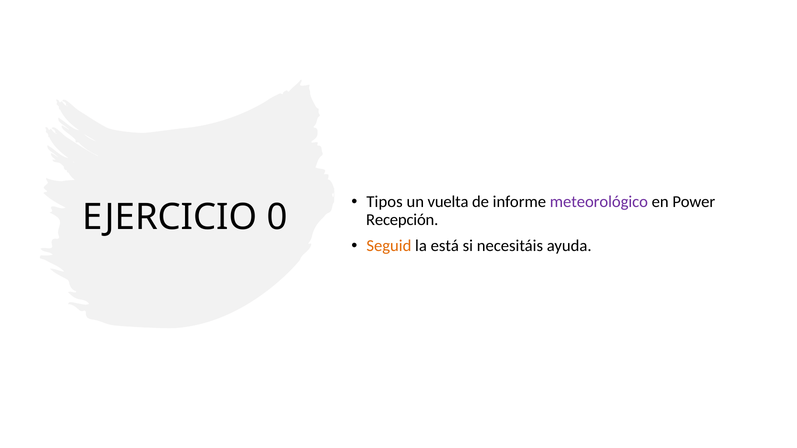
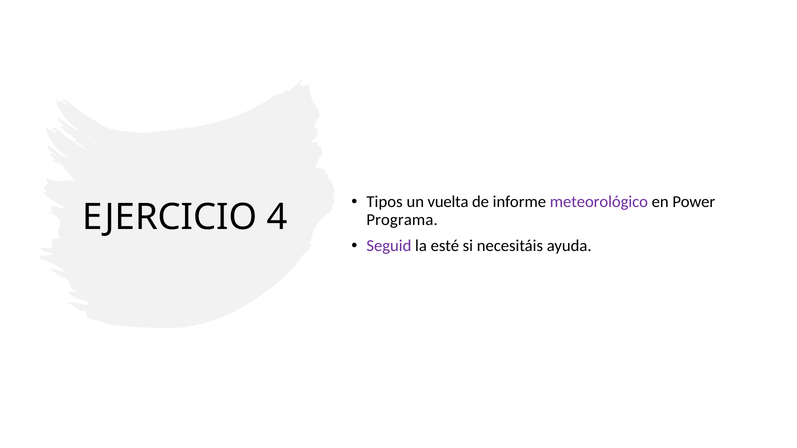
0: 0 -> 4
Recepción: Recepción -> Programa
Seguid colour: orange -> purple
está: está -> esté
